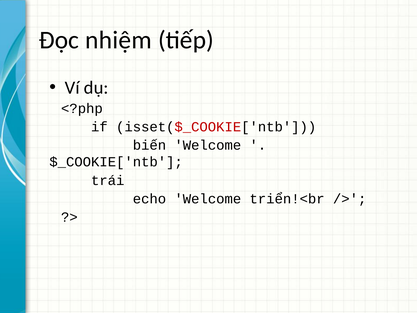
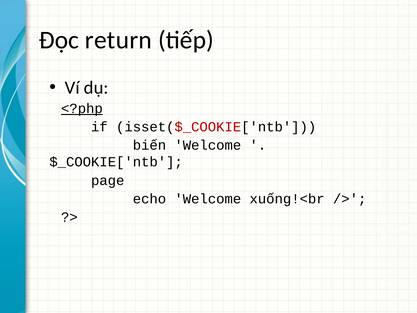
nhiệm: nhiệm -> return
<?php underline: none -> present
trái: trái -> page
triển!<br: triển!<br -> xuống!<br
